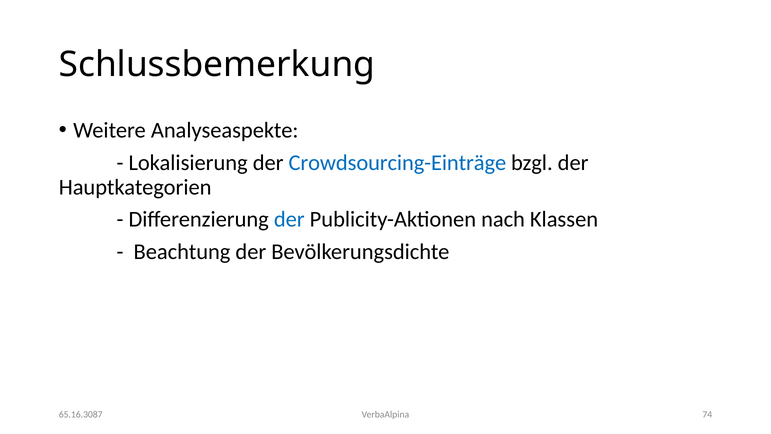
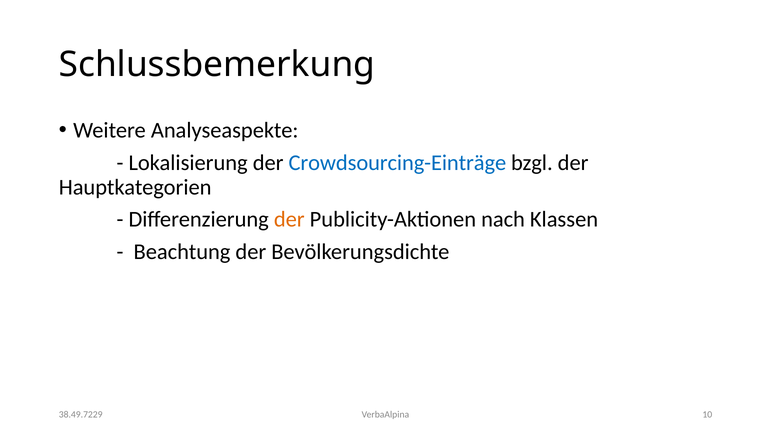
der at (289, 219) colour: blue -> orange
74: 74 -> 10
65.16.3087: 65.16.3087 -> 38.49.7229
